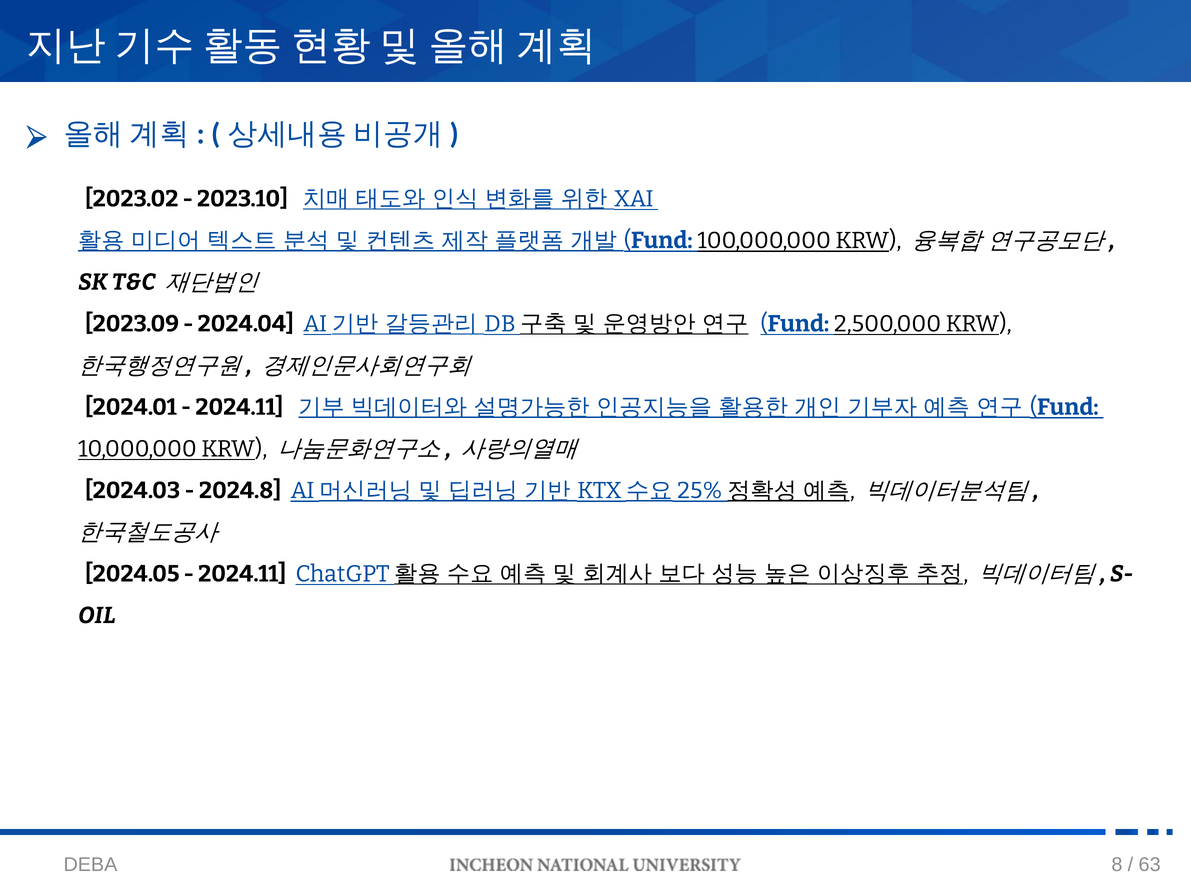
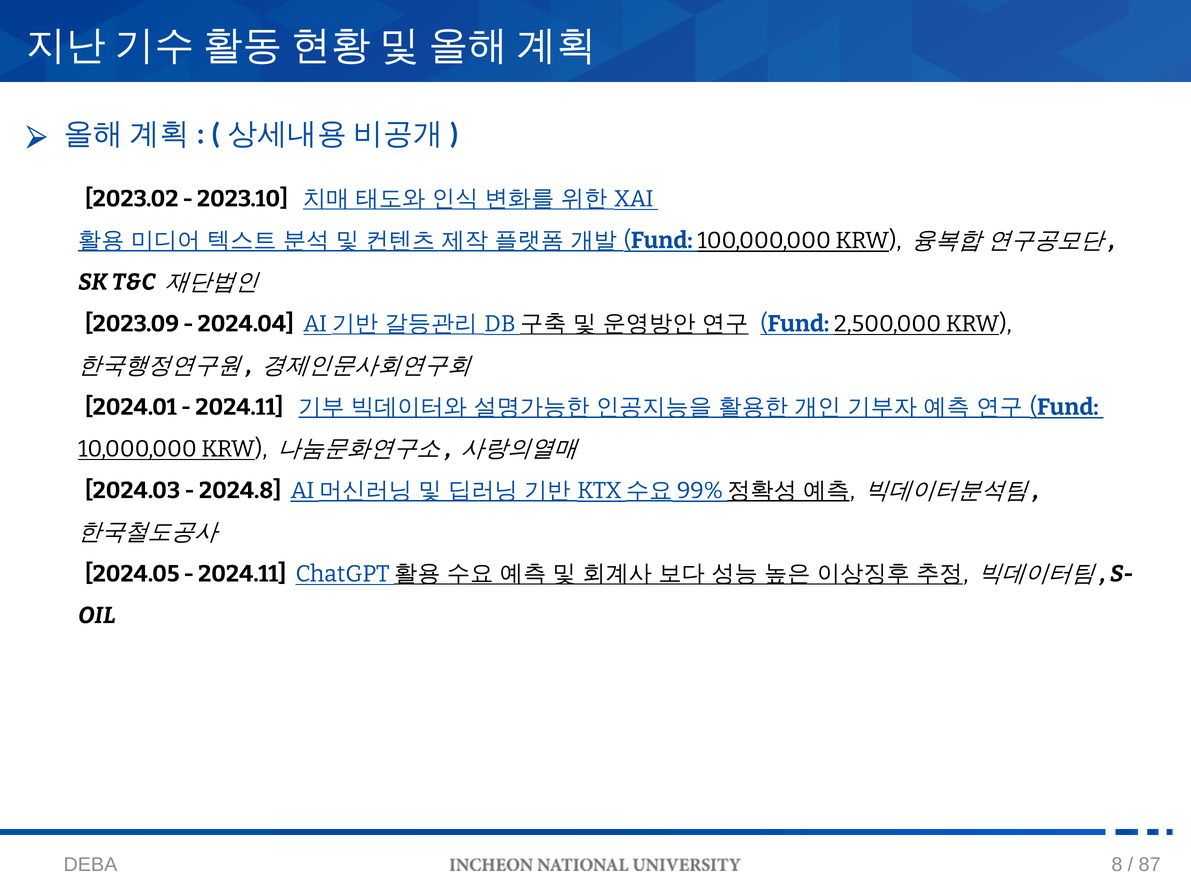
25%: 25% -> 99%
63: 63 -> 87
